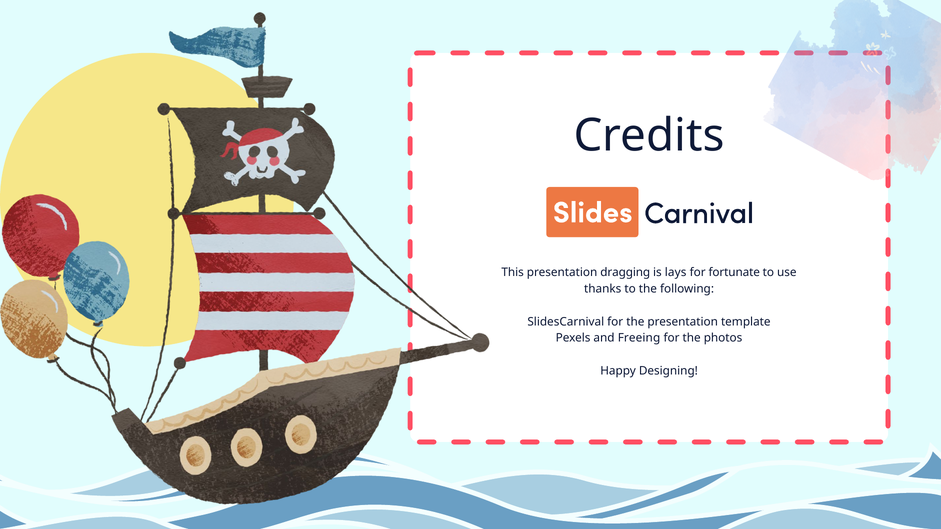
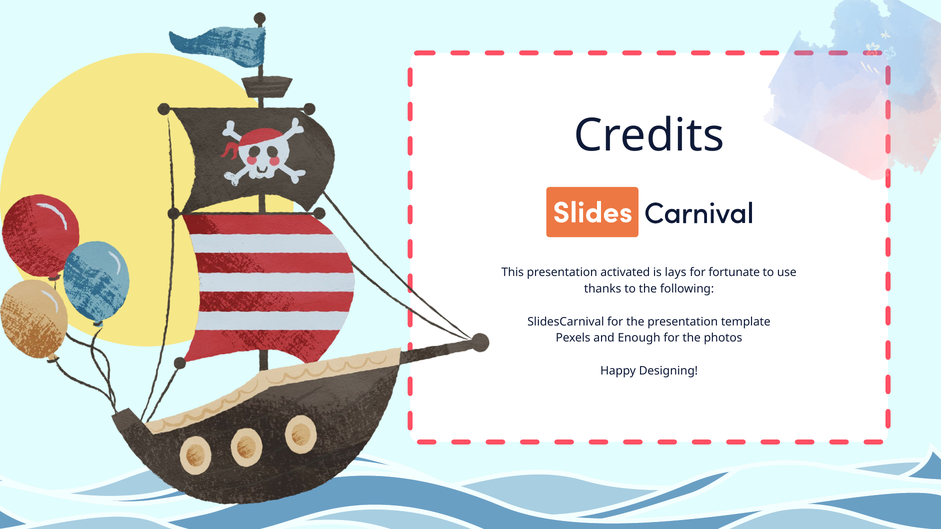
dragging: dragging -> activated
Freeing: Freeing -> Enough
